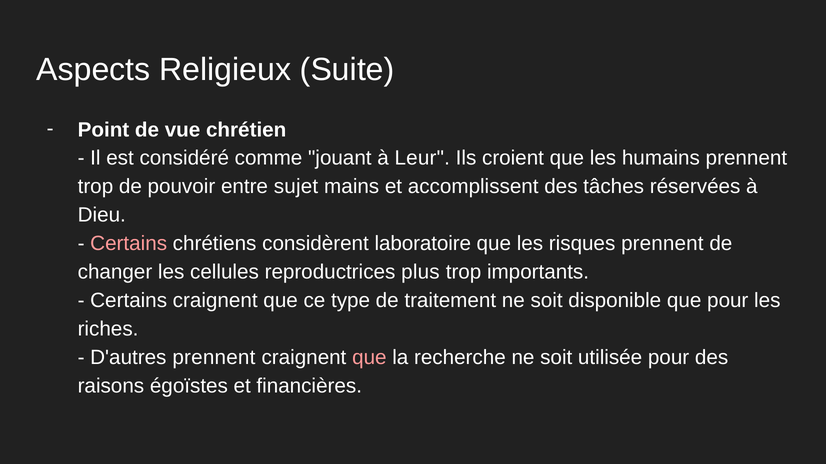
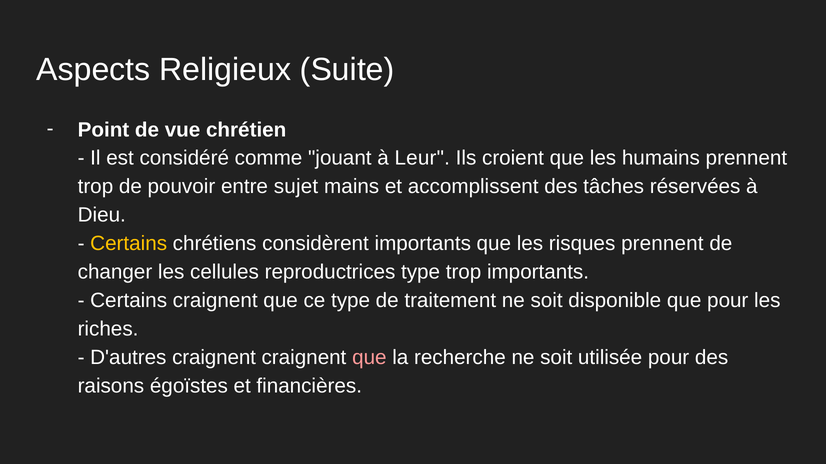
Certains at (129, 244) colour: pink -> yellow
considèrent laboratoire: laboratoire -> importants
reproductrices plus: plus -> type
D'autres prennent: prennent -> craignent
